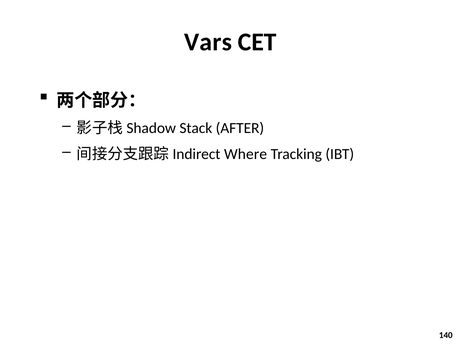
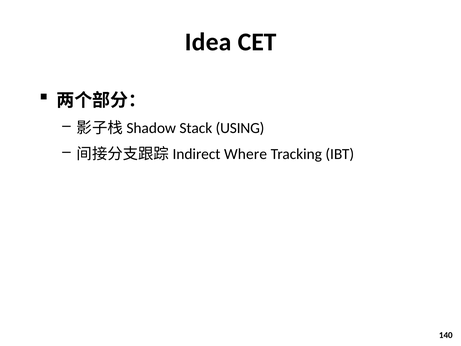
Vars: Vars -> Idea
AFTER: AFTER -> USING
